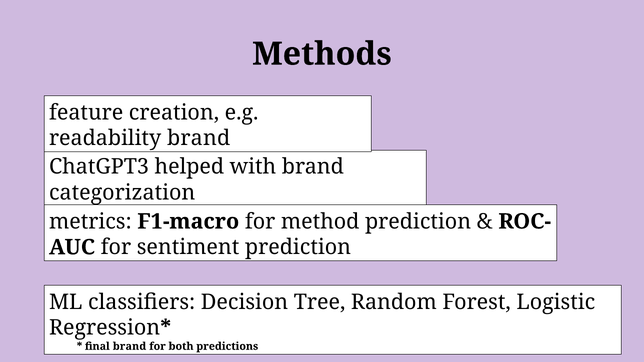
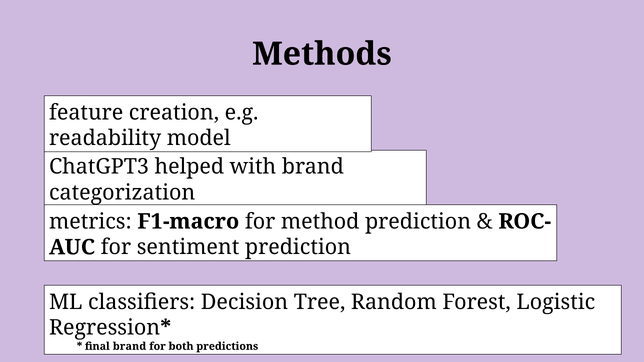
readability brand: brand -> model
